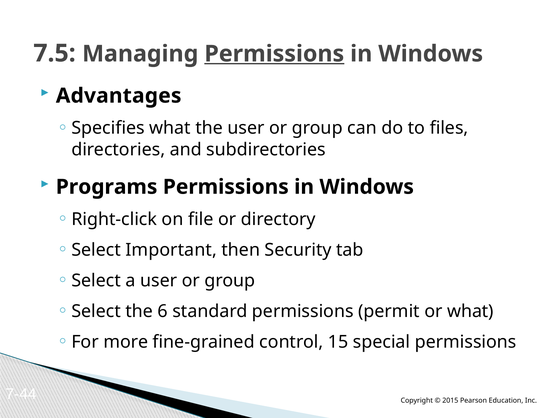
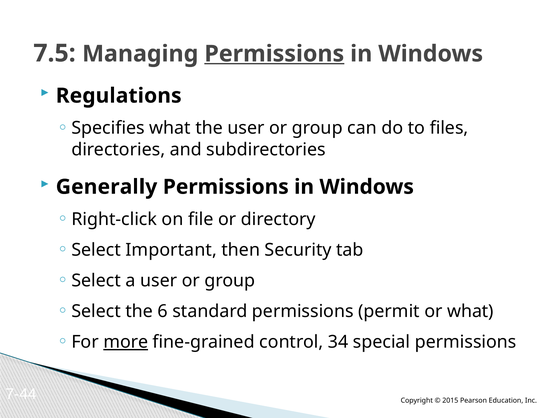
Advantages: Advantages -> Regulations
Programs: Programs -> Generally
more underline: none -> present
15: 15 -> 34
